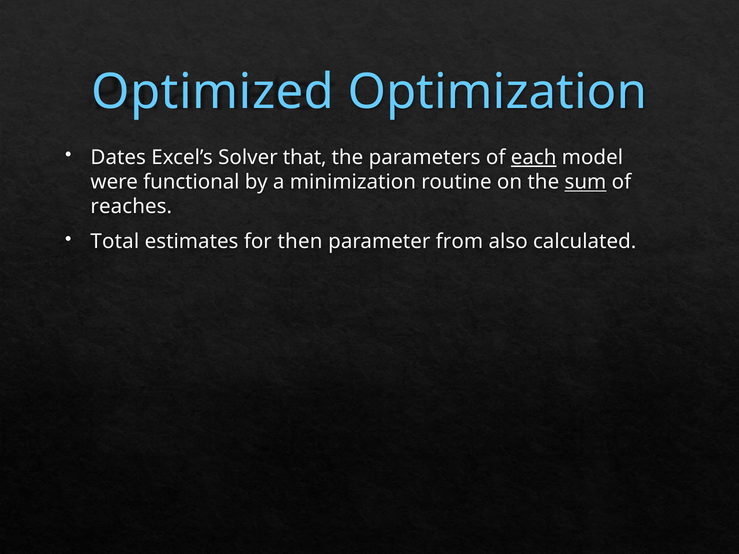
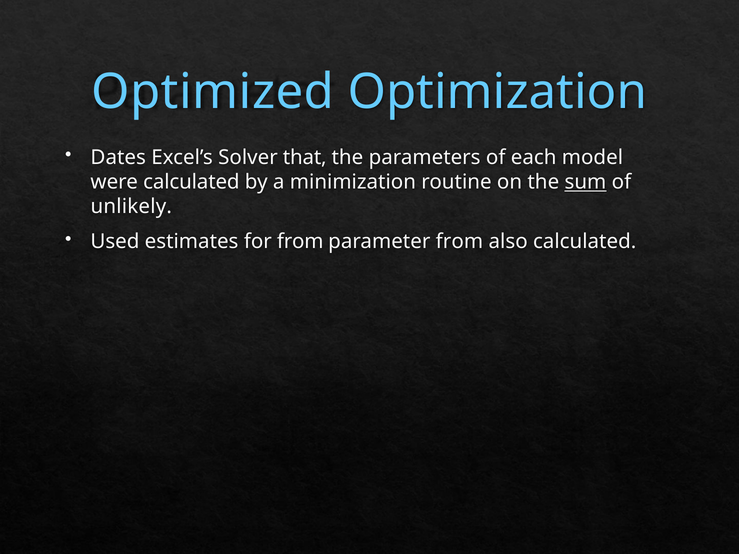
each underline: present -> none
were functional: functional -> calculated
reaches: reaches -> unlikely
Total: Total -> Used
for then: then -> from
